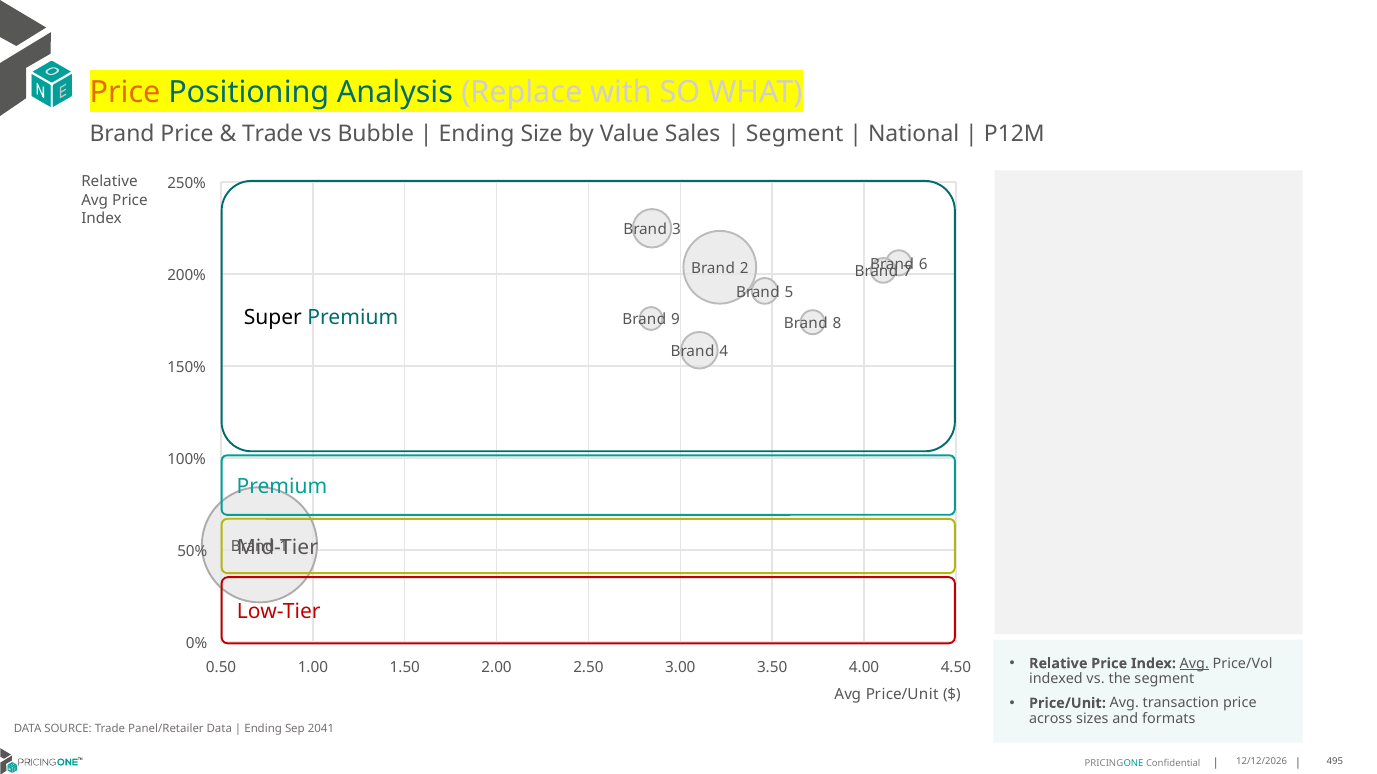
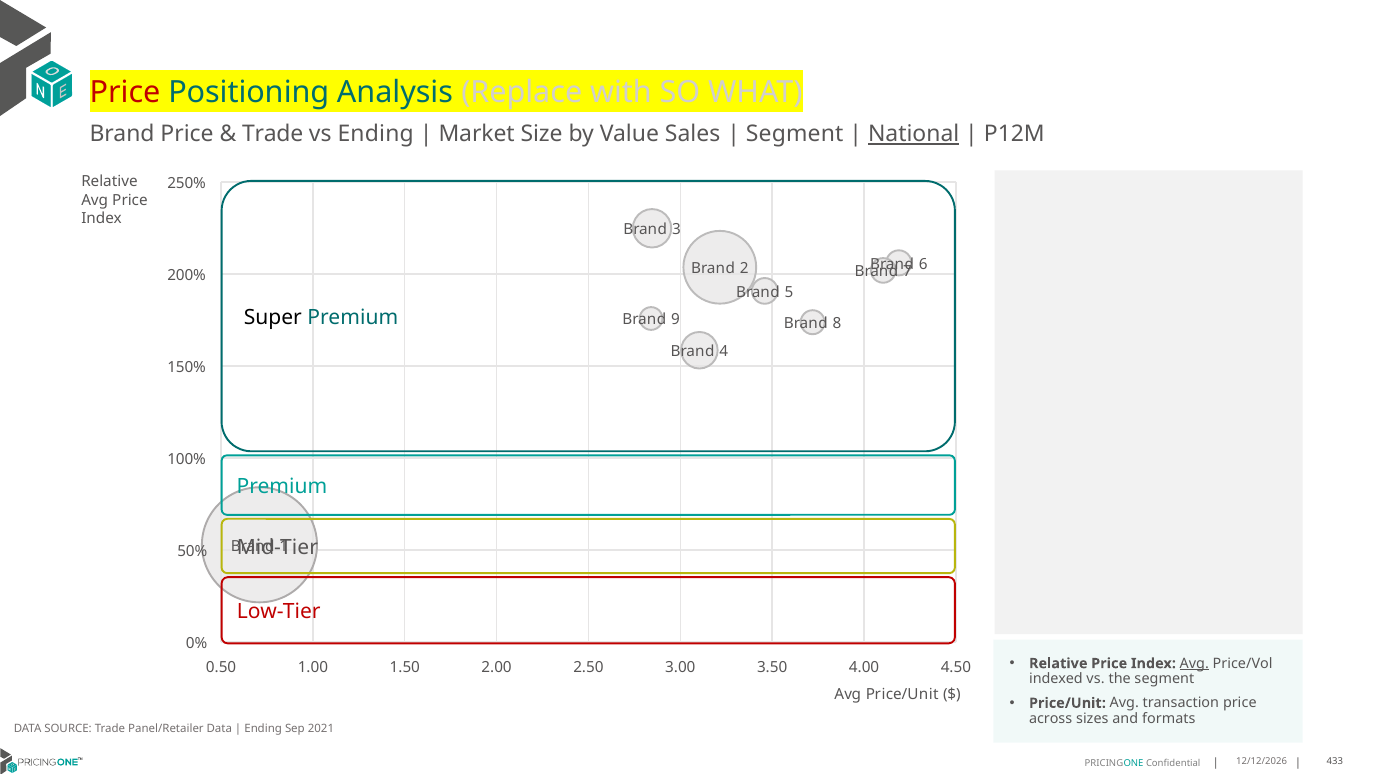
Price at (125, 93) colour: orange -> red
vs Bubble: Bubble -> Ending
Ending at (476, 134): Ending -> Market
National underline: none -> present
2041: 2041 -> 2021
495: 495 -> 433
